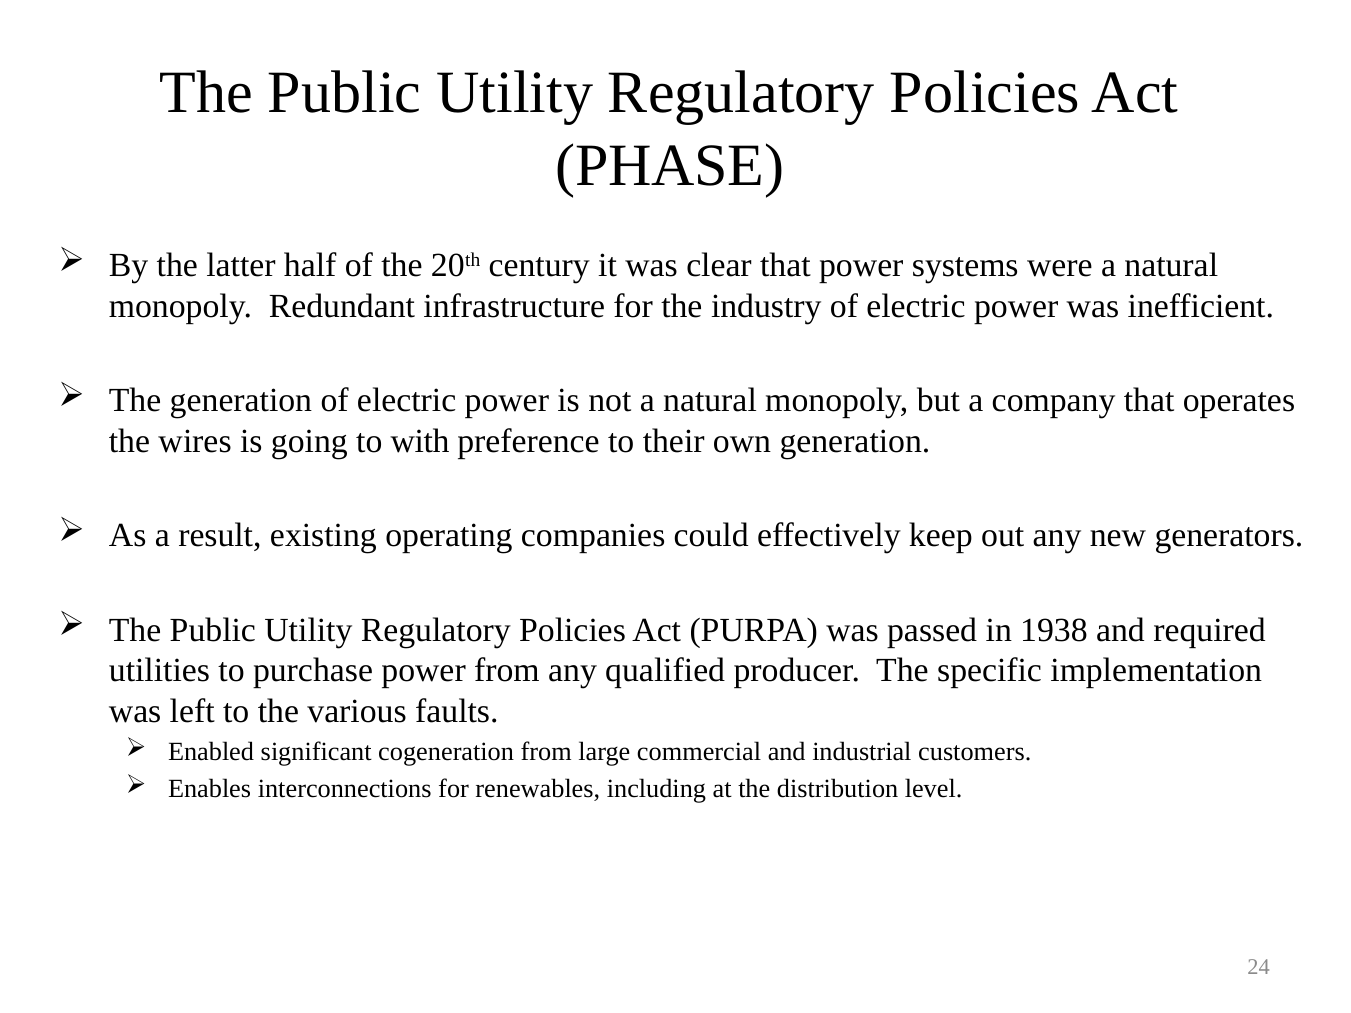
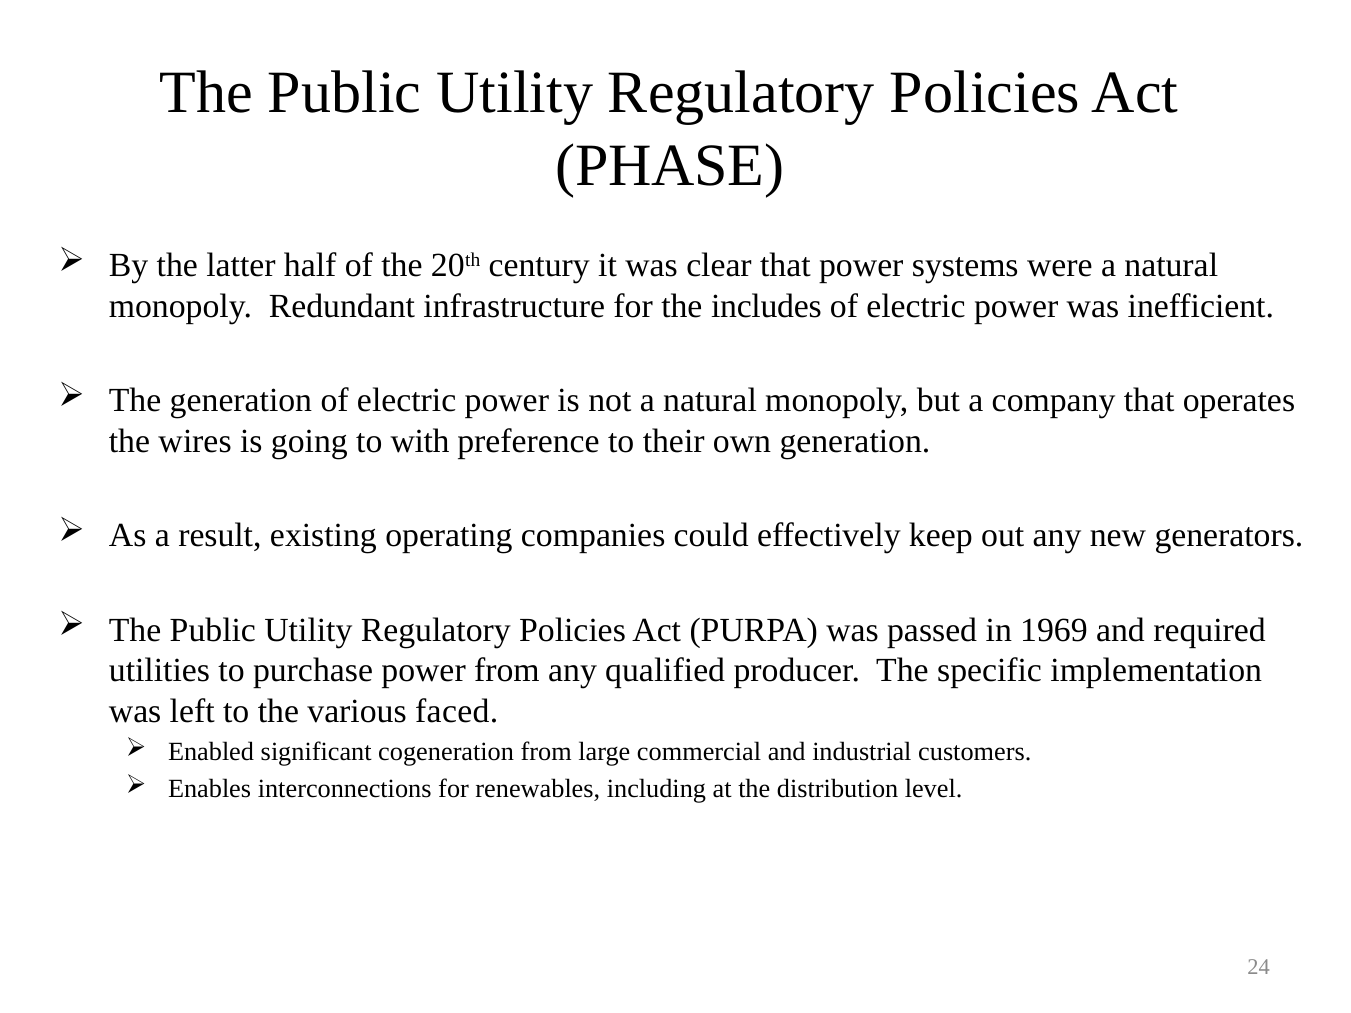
industry: industry -> includes
1938: 1938 -> 1969
faults: faults -> faced
